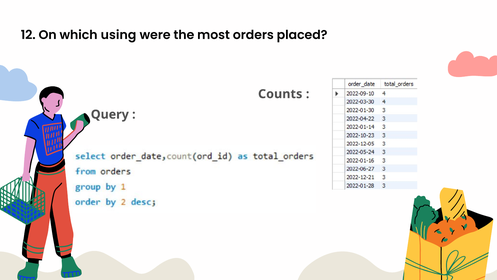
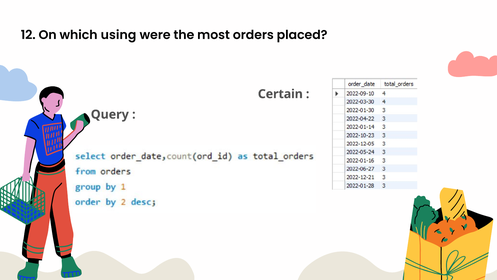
Counts: Counts -> Certain
